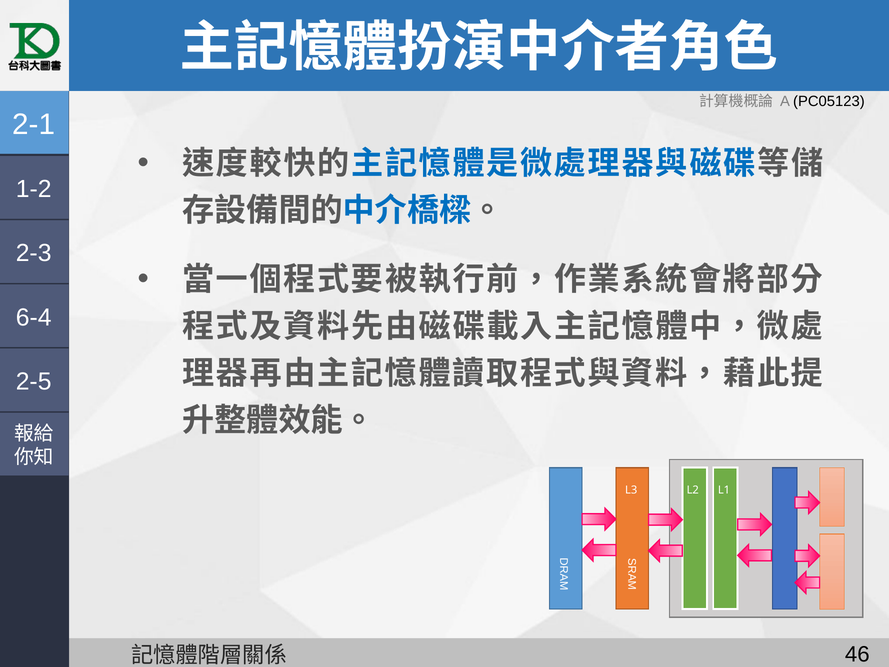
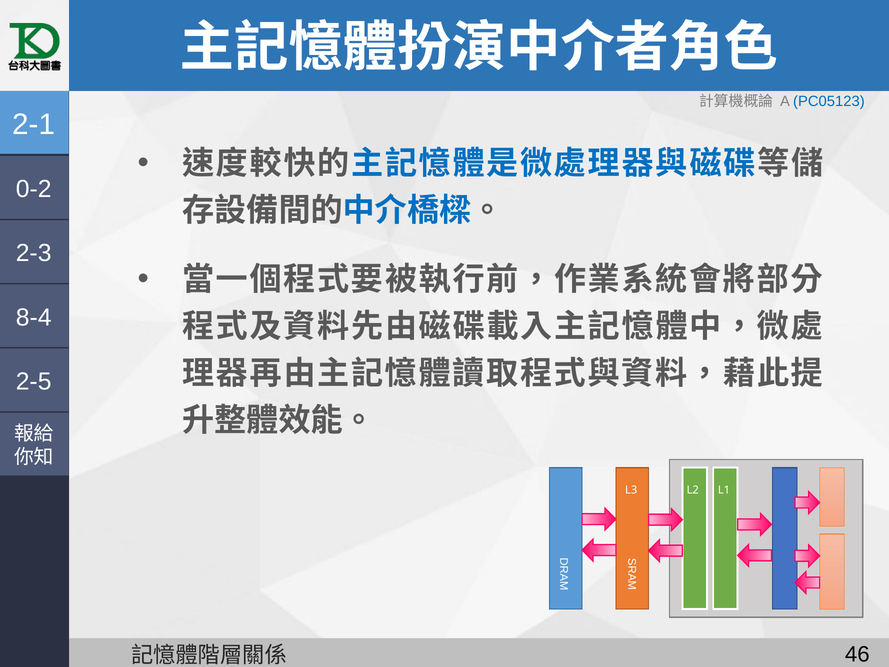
PC05123 colour: black -> blue
1-2: 1-2 -> 0-2
6-4: 6-4 -> 8-4
